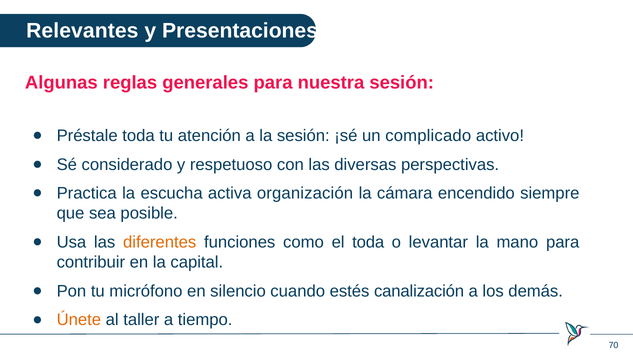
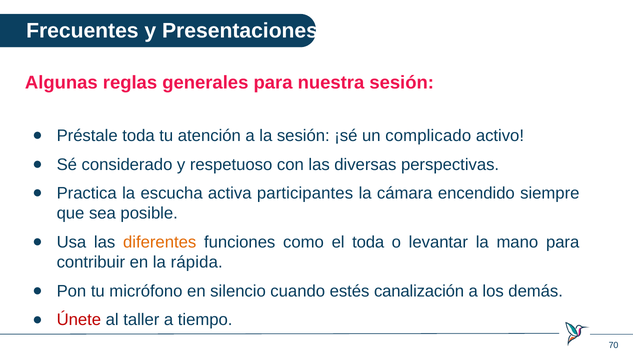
Relevantes: Relevantes -> Frecuentes
organización: organización -> participantes
capital: capital -> rápida
Únete colour: orange -> red
